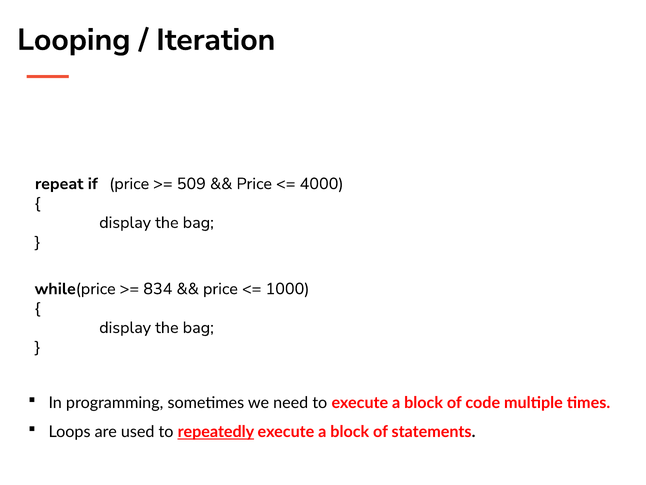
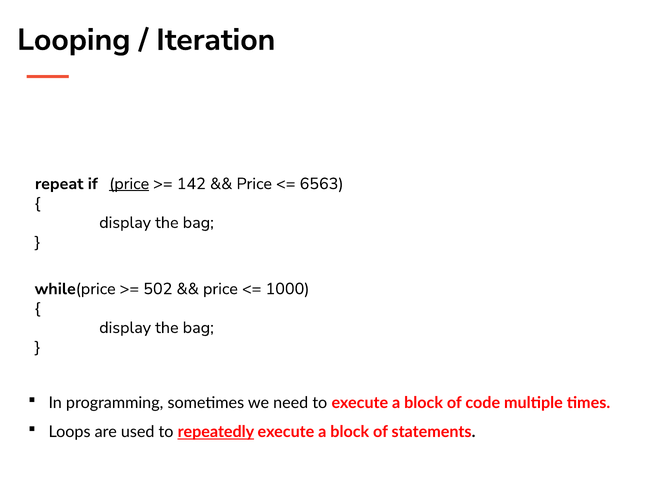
price at (129, 184) underline: none -> present
509: 509 -> 142
4000: 4000 -> 6563
834: 834 -> 502
